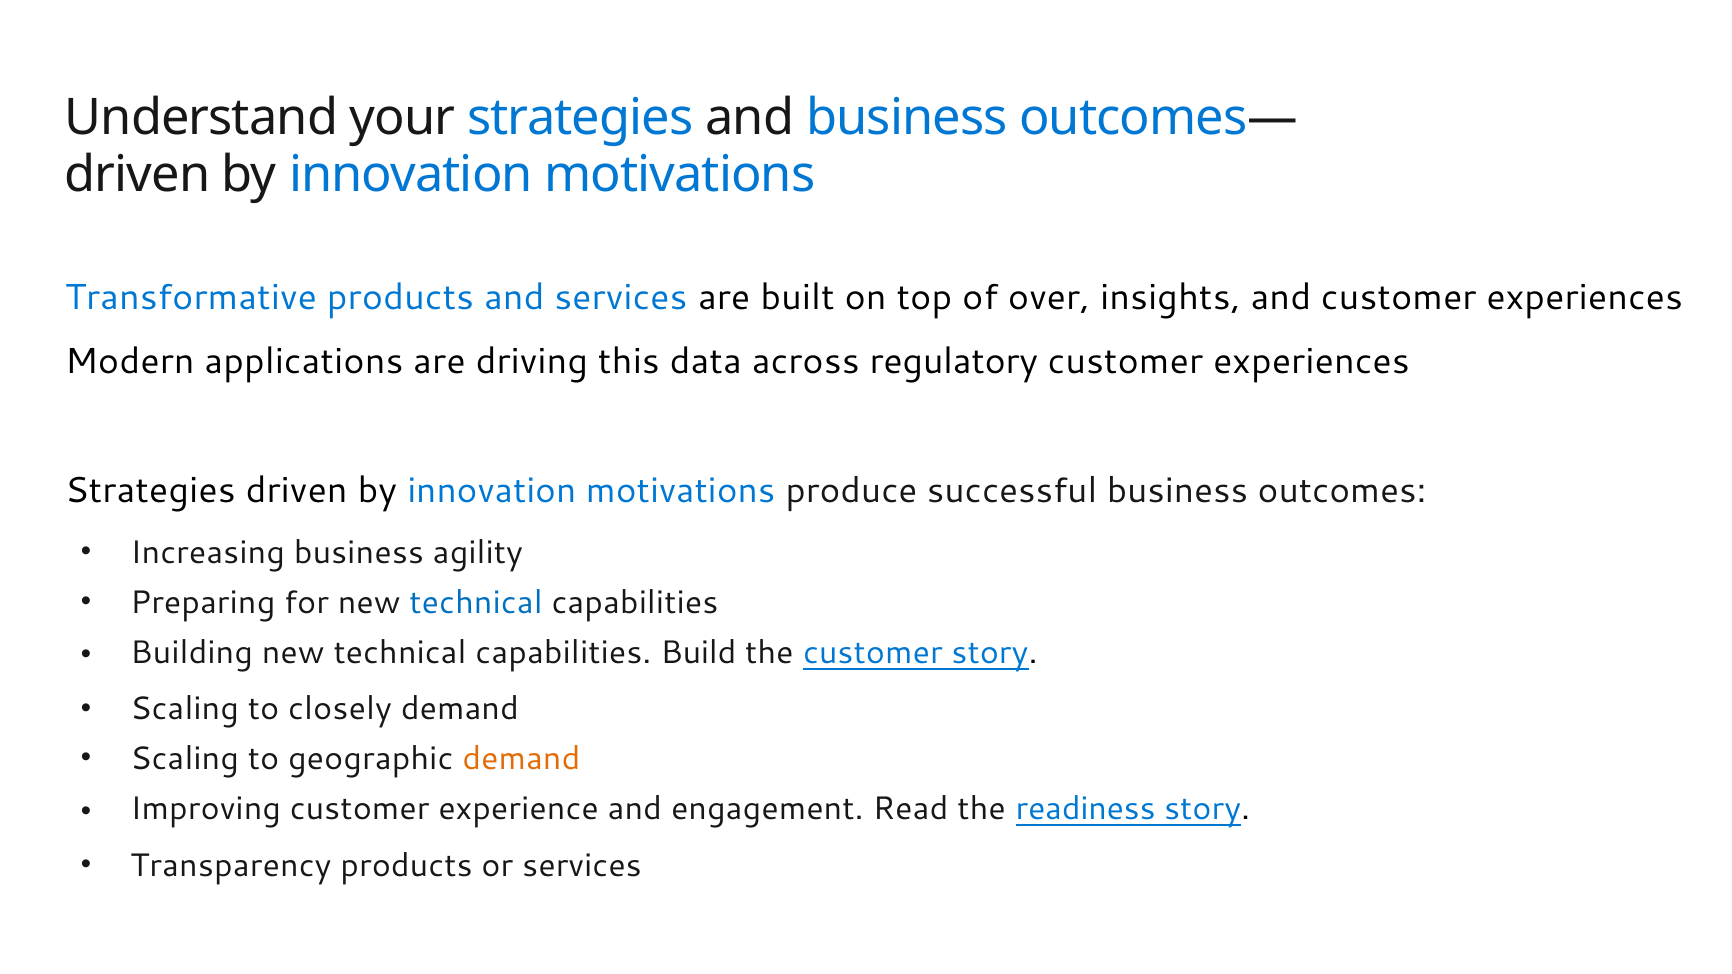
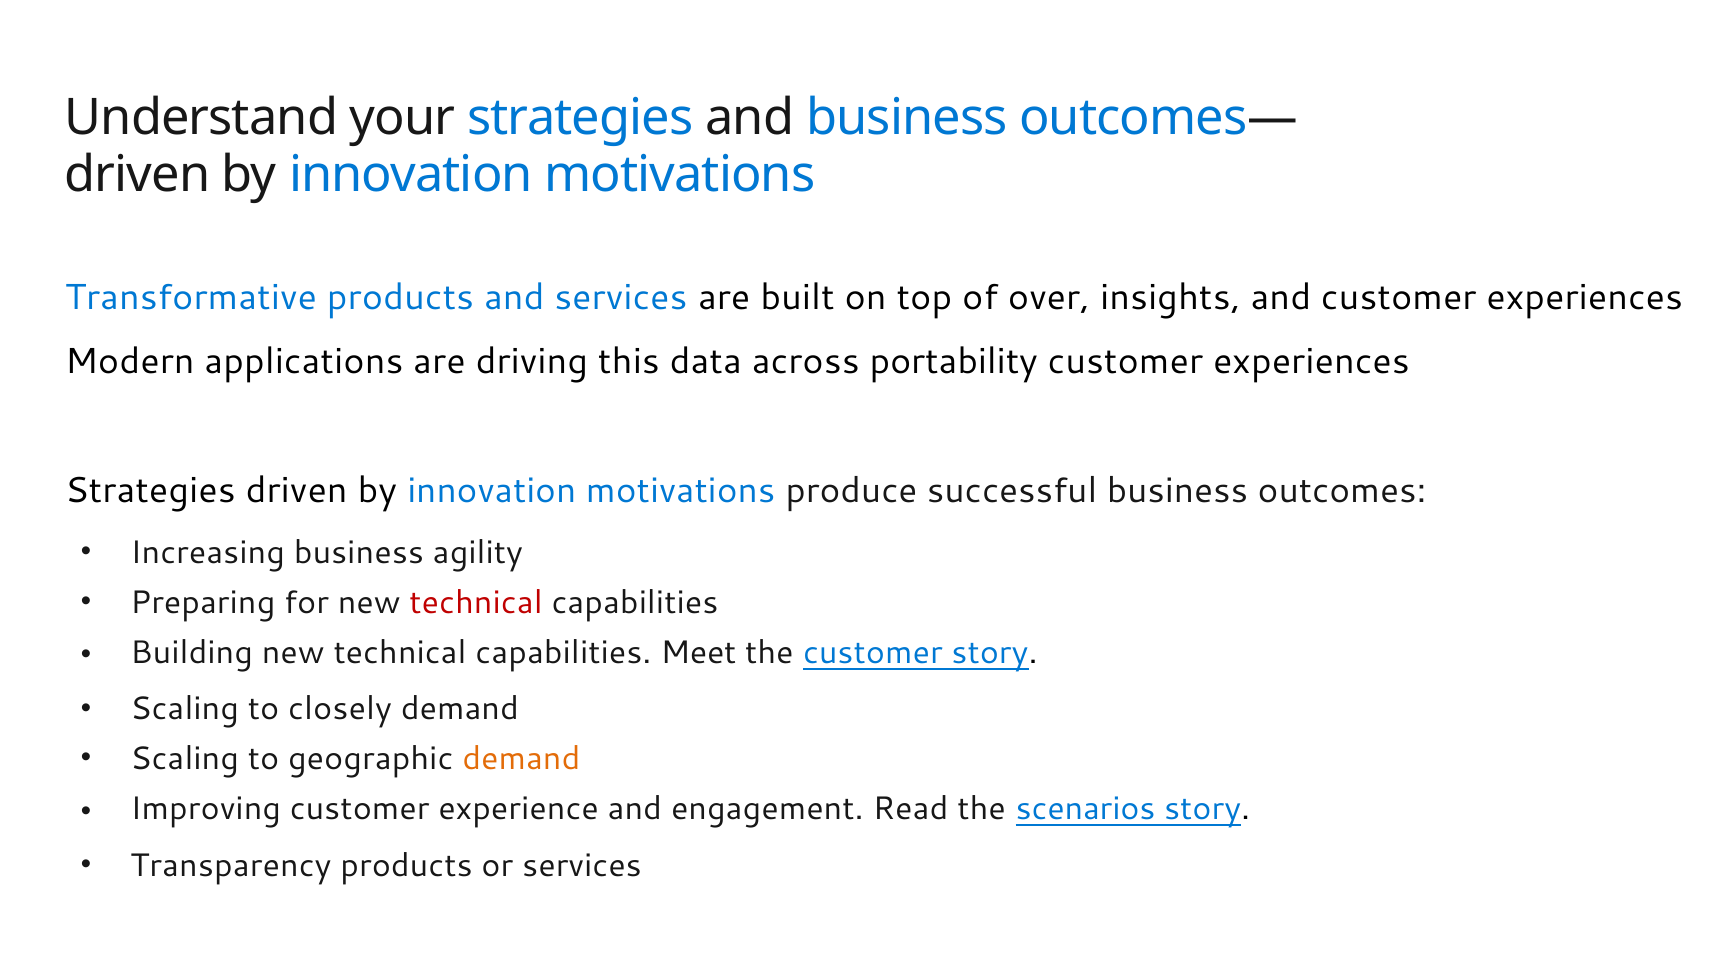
regulatory: regulatory -> portability
technical at (476, 603) colour: blue -> red
Build: Build -> Meet
readiness: readiness -> scenarios
